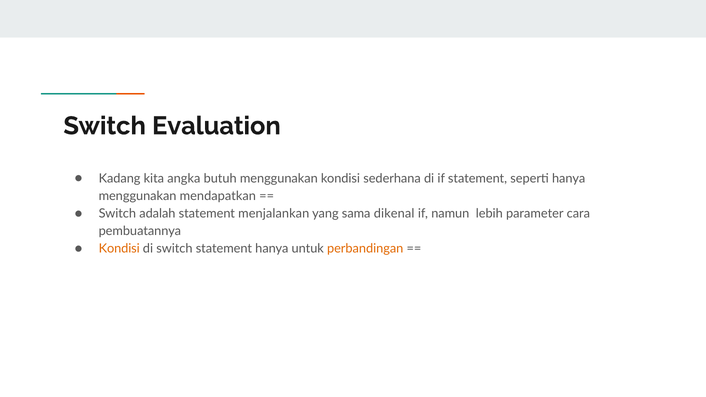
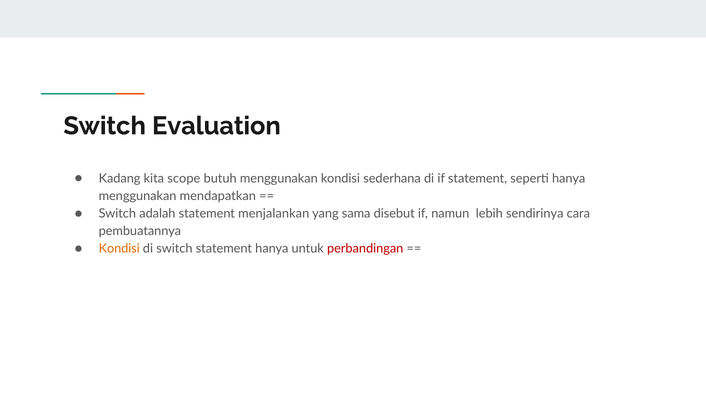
angka: angka -> scope
dikenal: dikenal -> disebut
parameter: parameter -> sendirinya
perbandingan colour: orange -> red
